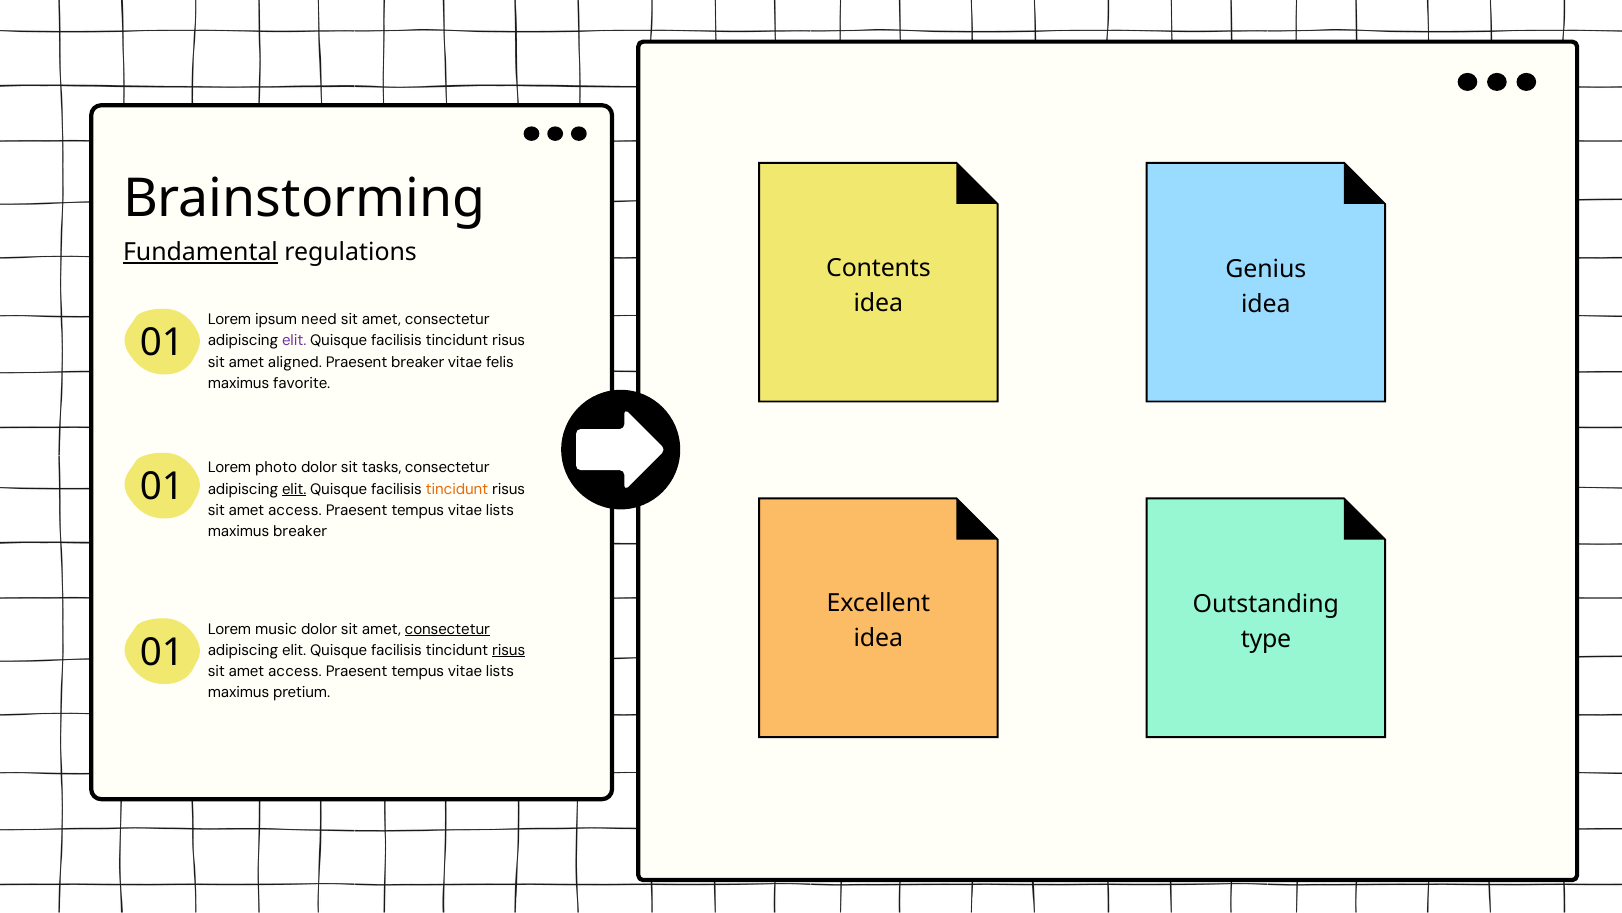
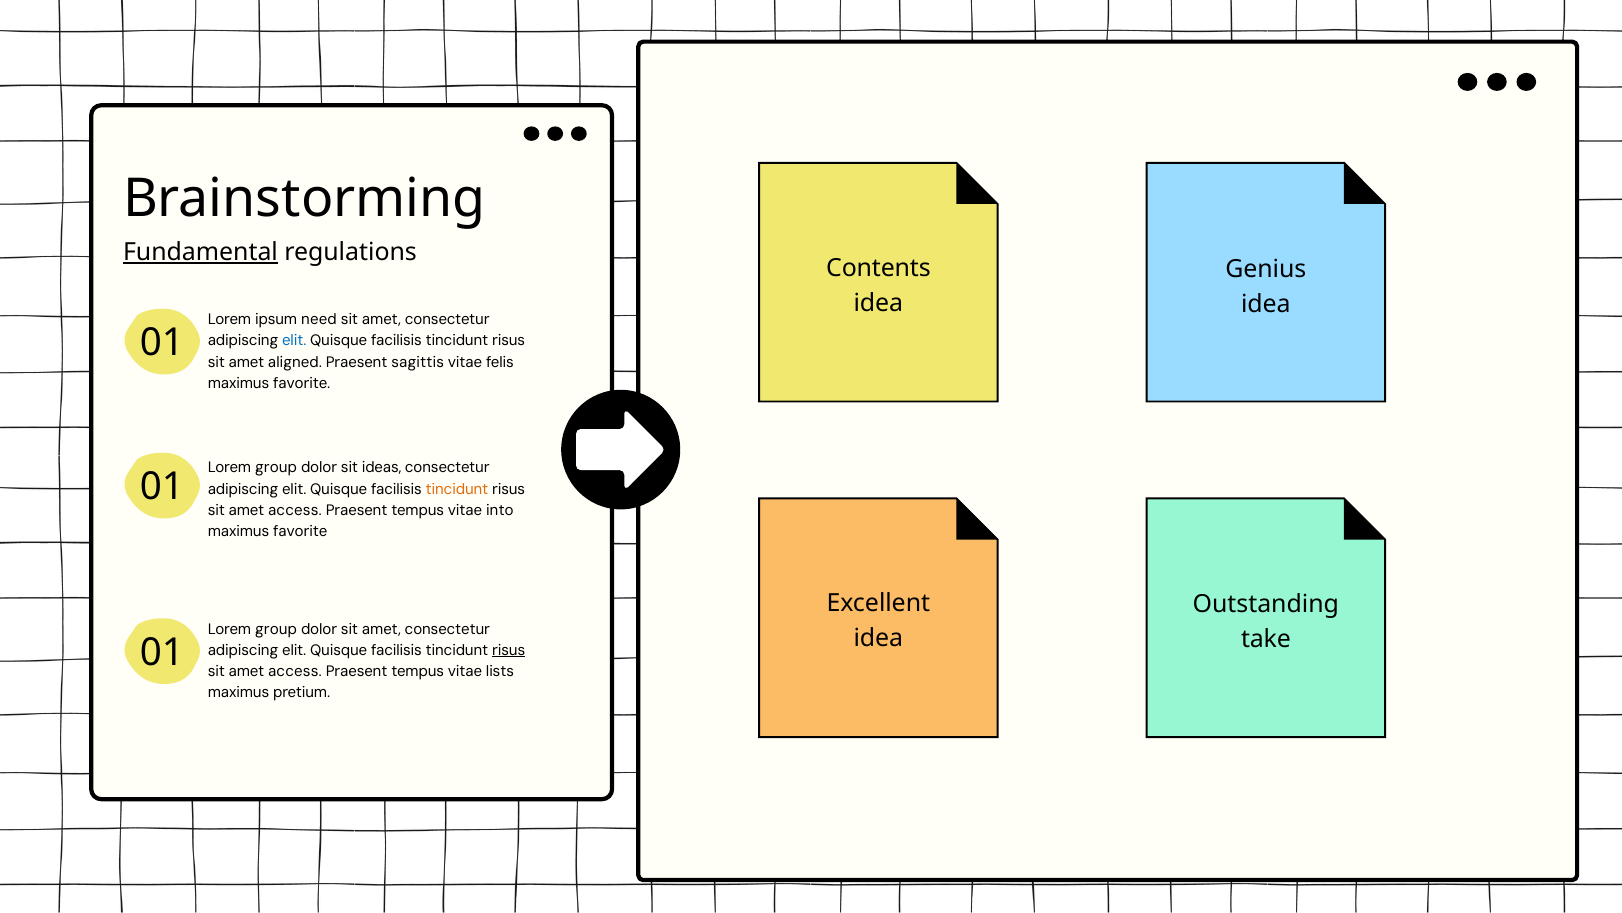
elit at (294, 341) colour: purple -> blue
Praesent breaker: breaker -> sagittis
photo at (276, 468): photo -> group
tasks: tasks -> ideas
elit at (294, 489) underline: present -> none
lists at (500, 510): lists -> into
breaker at (300, 531): breaker -> favorite
music at (276, 629): music -> group
consectetur at (447, 629) underline: present -> none
type: type -> take
